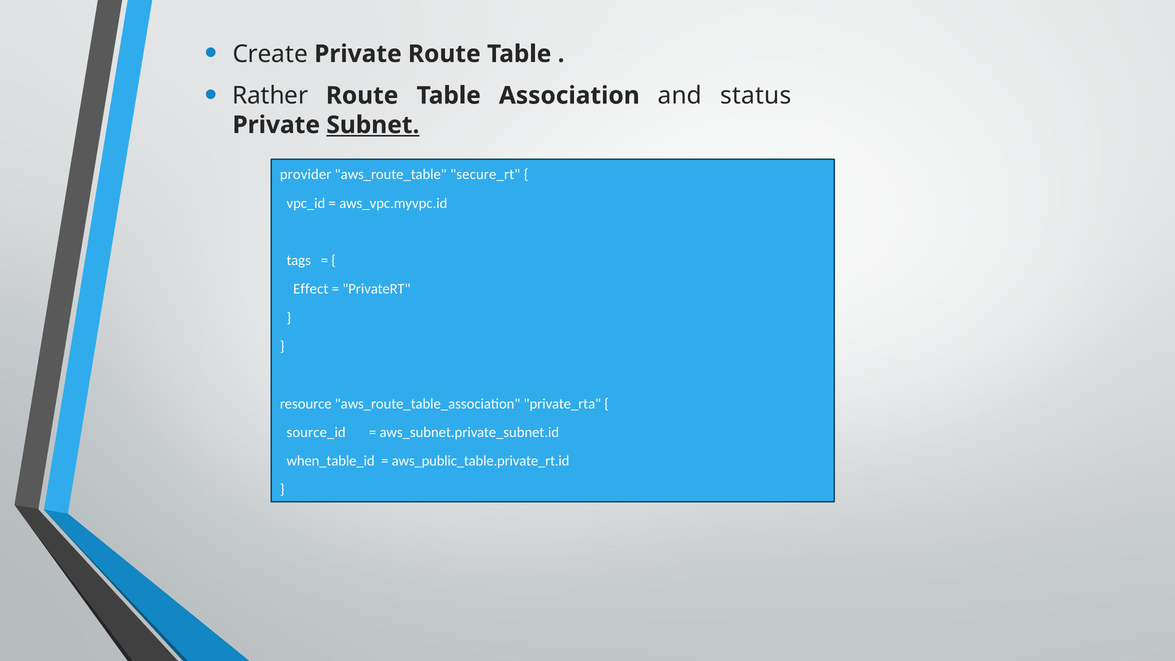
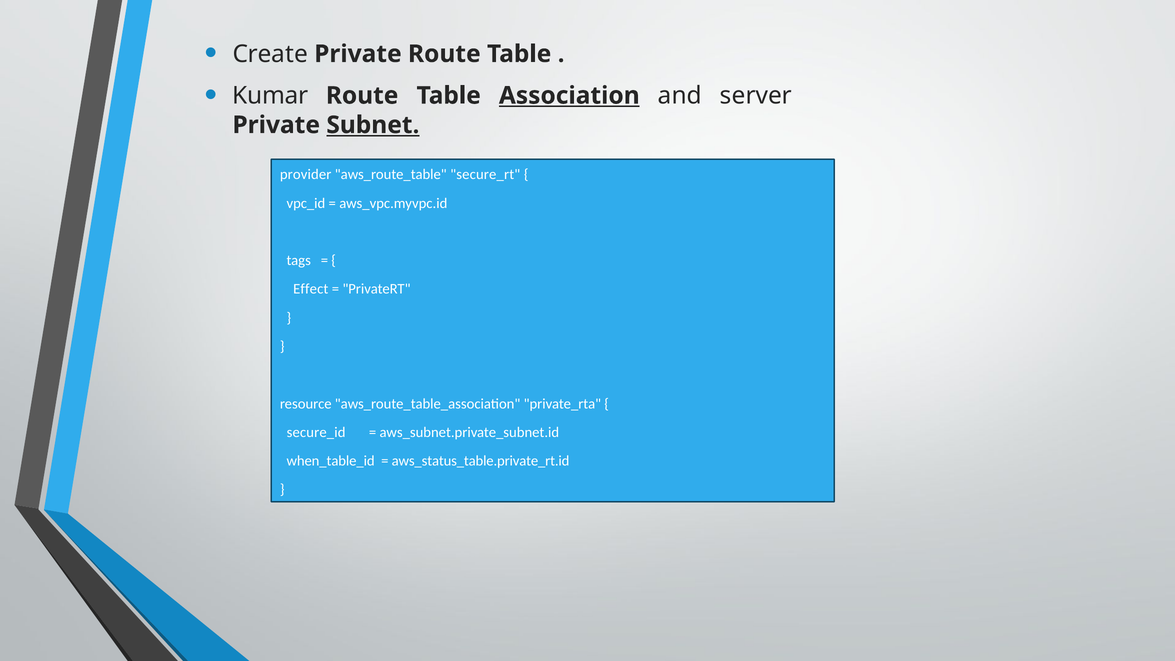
Rather: Rather -> Kumar
Association underline: none -> present
status: status -> server
source_id: source_id -> secure_id
aws_public_table.private_rt.id: aws_public_table.private_rt.id -> aws_status_table.private_rt.id
